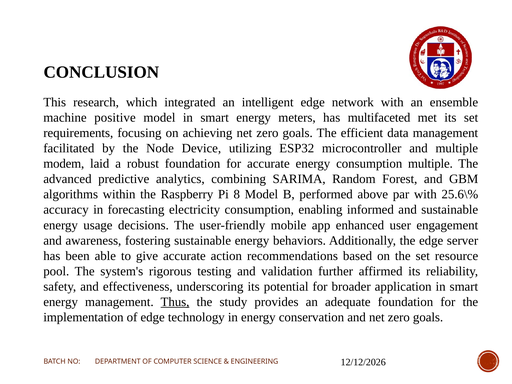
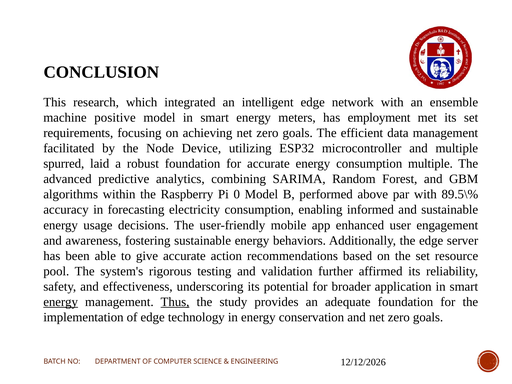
multifaceted: multifaceted -> employment
modem: modem -> spurred
8: 8 -> 0
25.6\%: 25.6\% -> 89.5\%
energy at (61, 302) underline: none -> present
